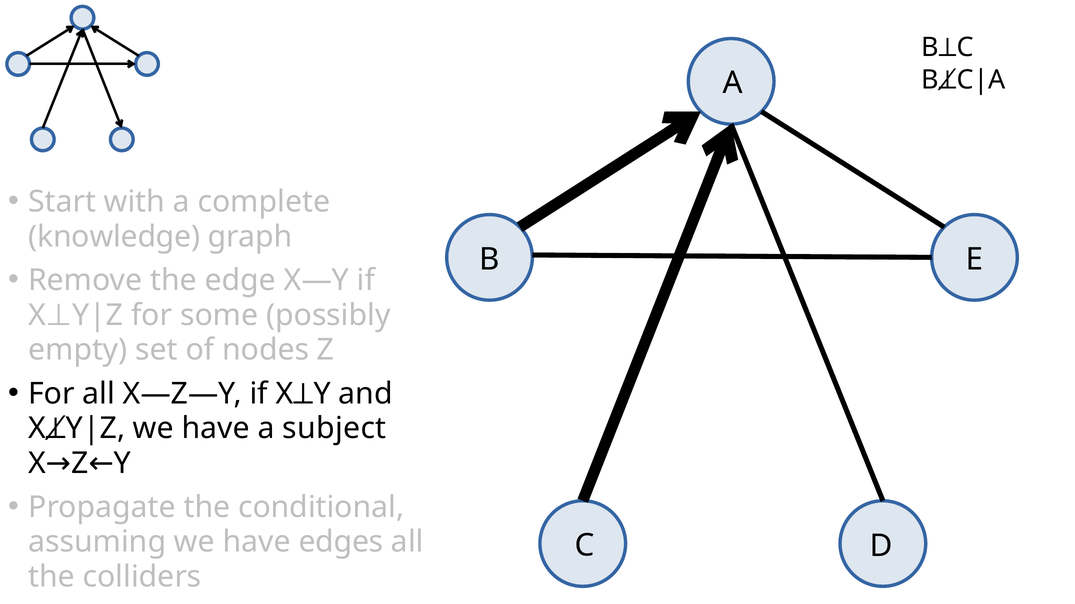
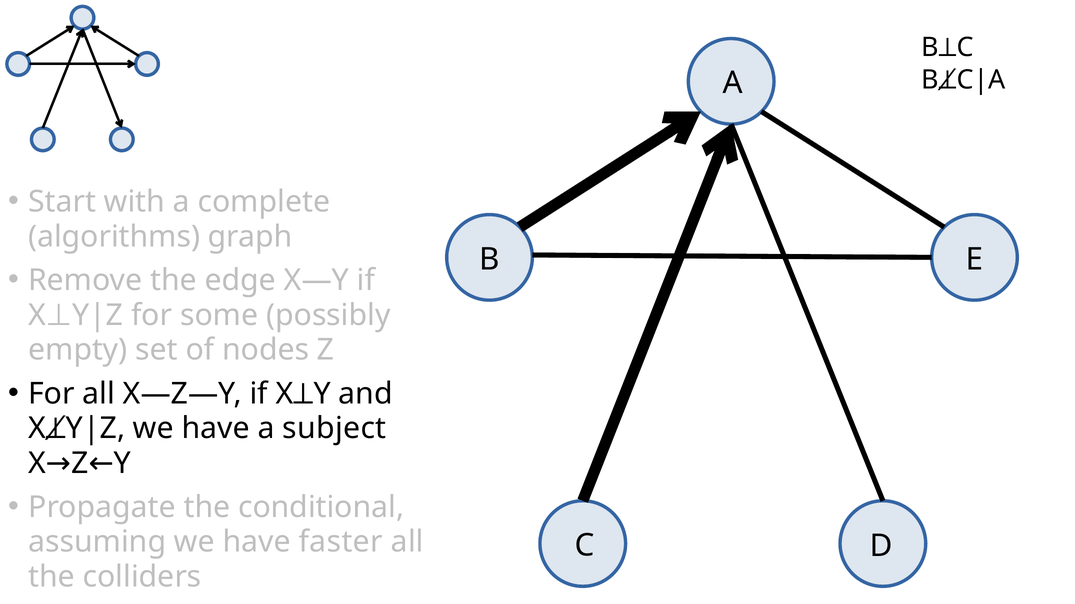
knowledge: knowledge -> algorithms
edges: edges -> faster
